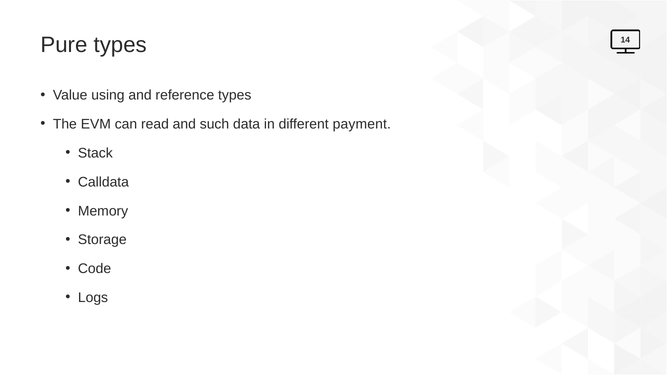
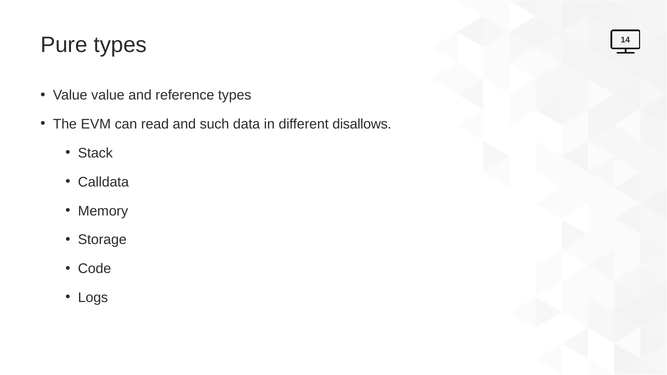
Value using: using -> value
payment: payment -> disallows
